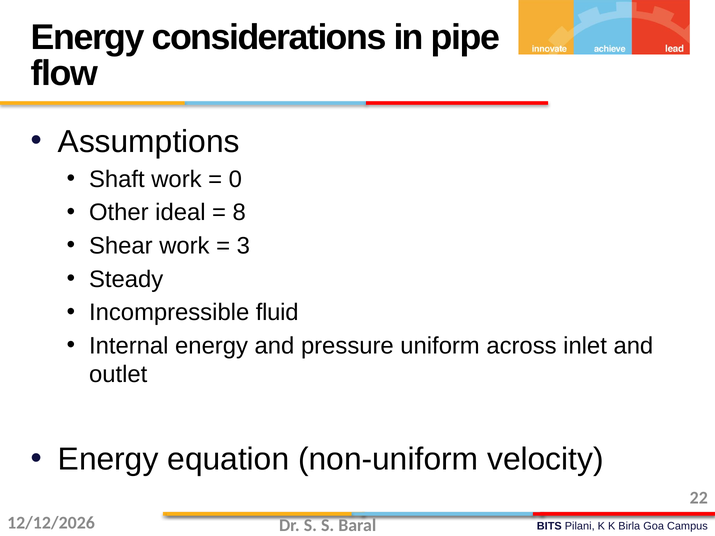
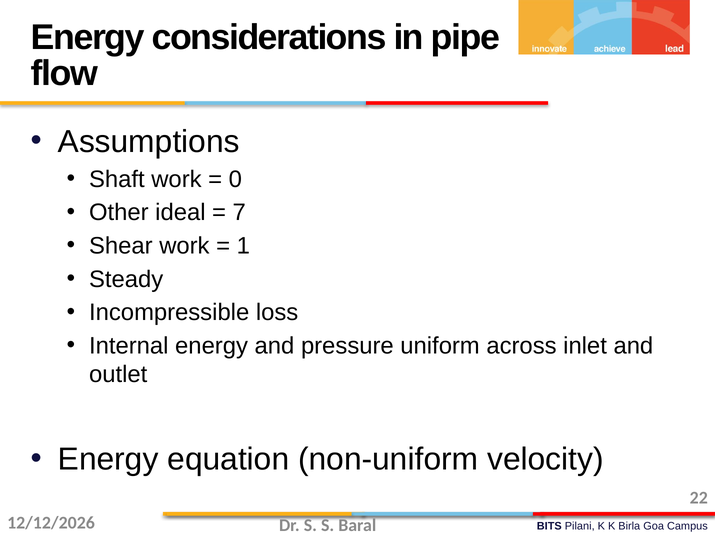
8: 8 -> 7
3: 3 -> 1
fluid: fluid -> loss
